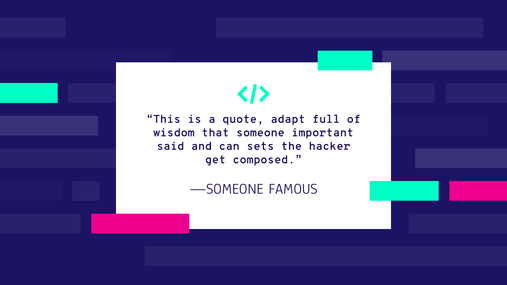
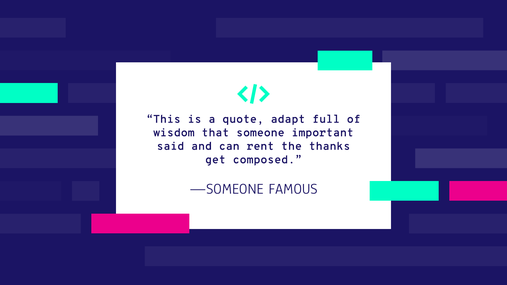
sets: sets -> rent
hacker: hacker -> thanks
